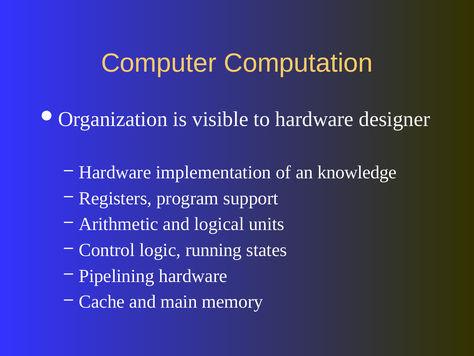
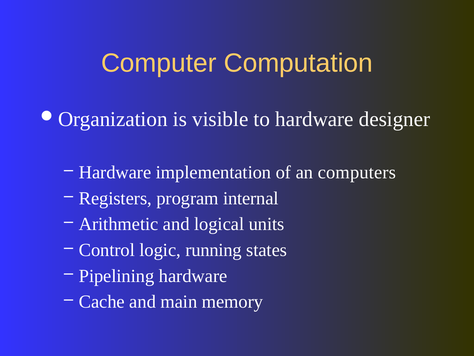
knowledge: knowledge -> computers
support: support -> internal
